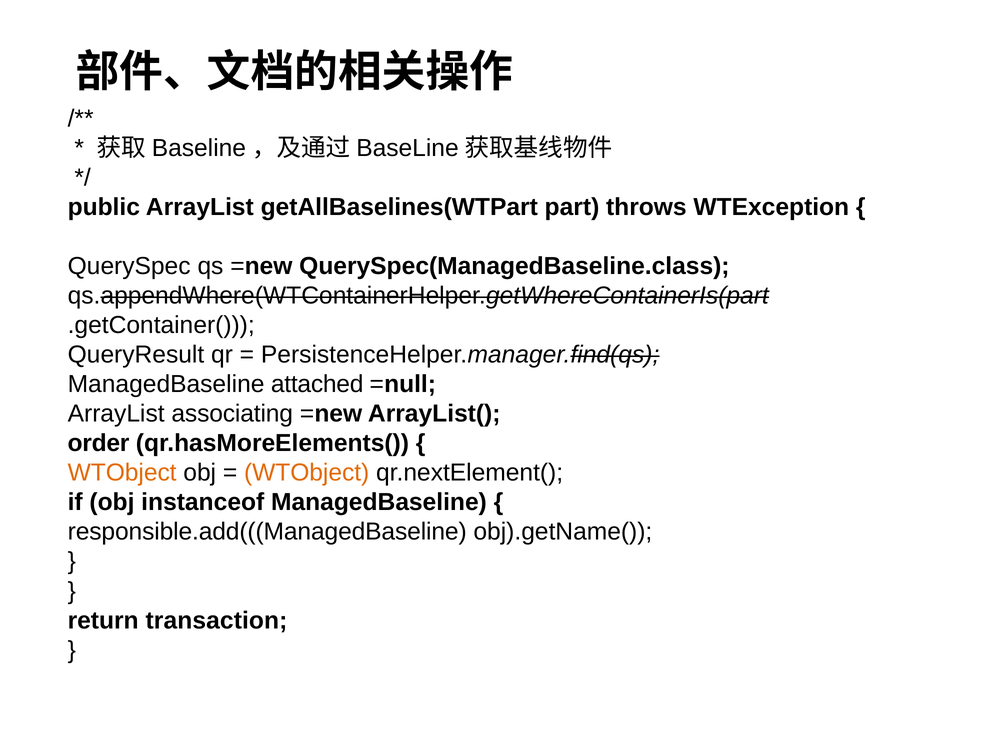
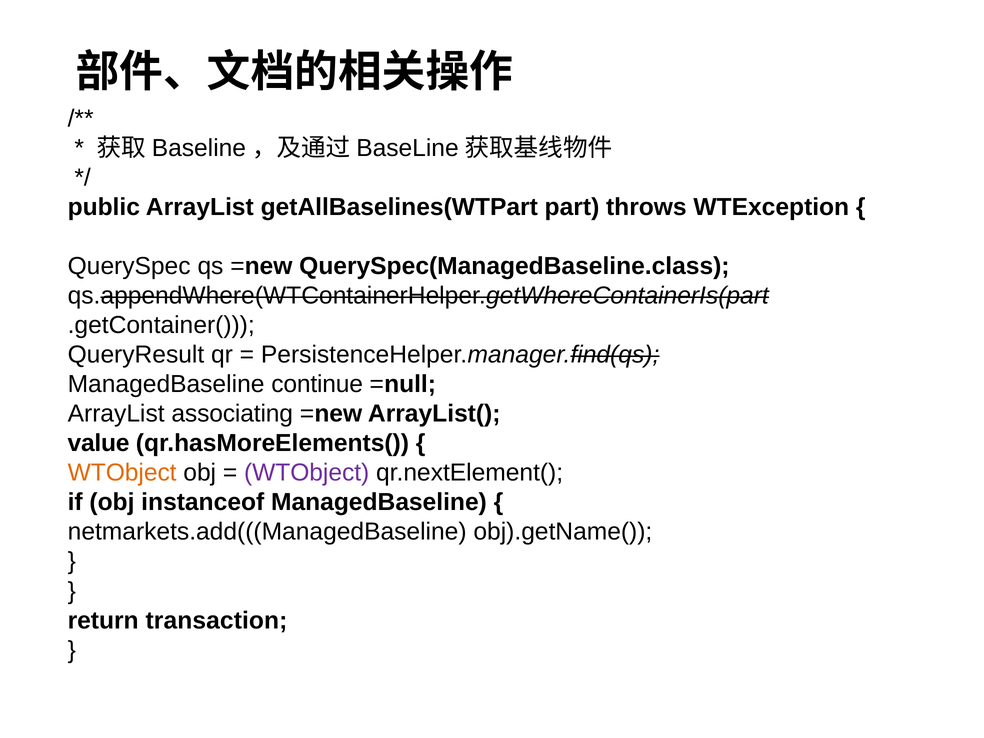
attached: attached -> continue
order: order -> value
WTObject at (307, 473) colour: orange -> purple
responsible.add(((ManagedBaseline: responsible.add(((ManagedBaseline -> netmarkets.add(((ManagedBaseline
